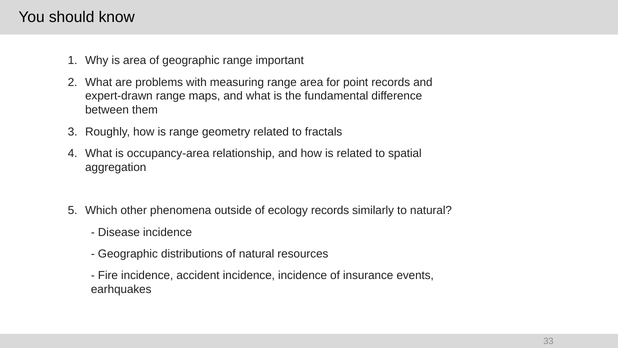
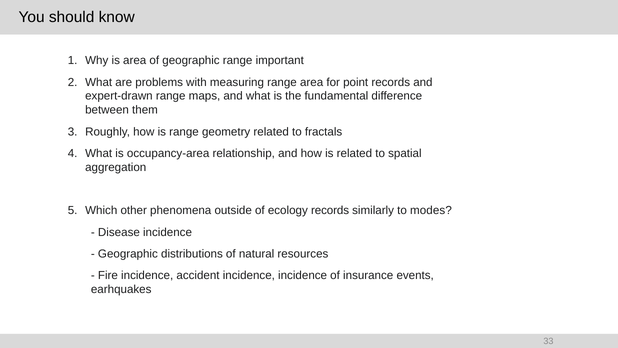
to natural: natural -> modes
